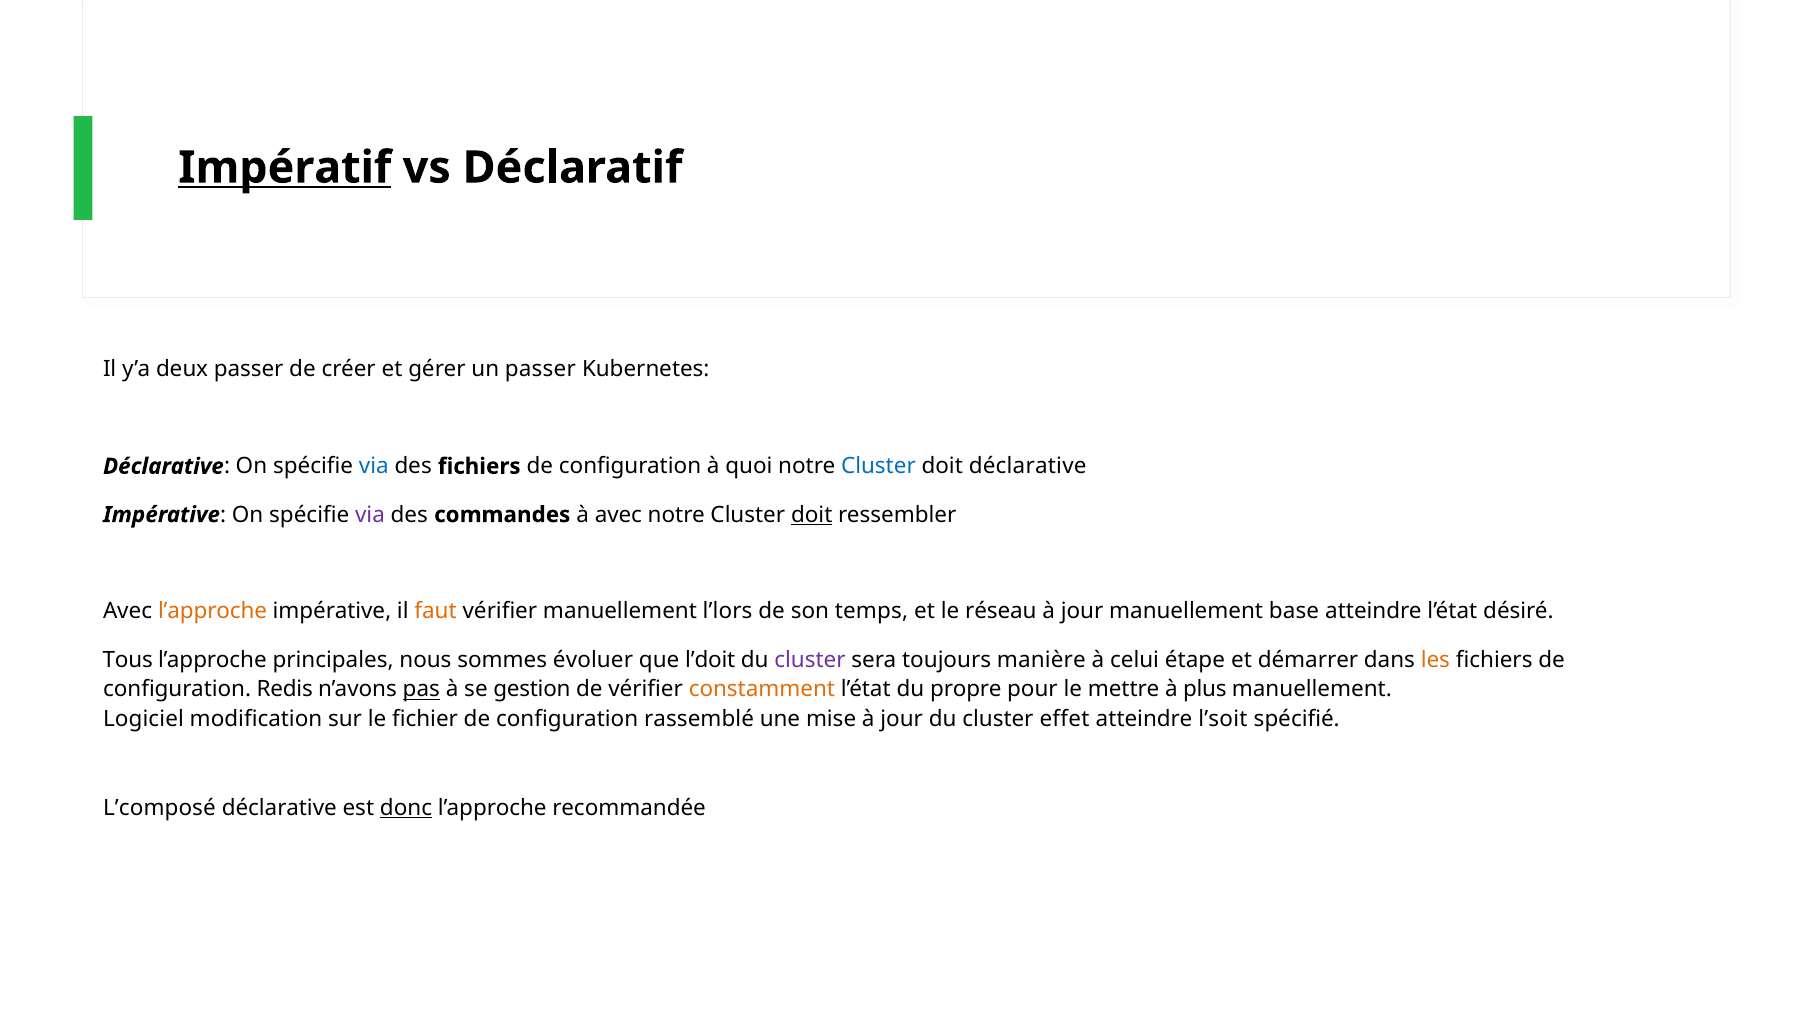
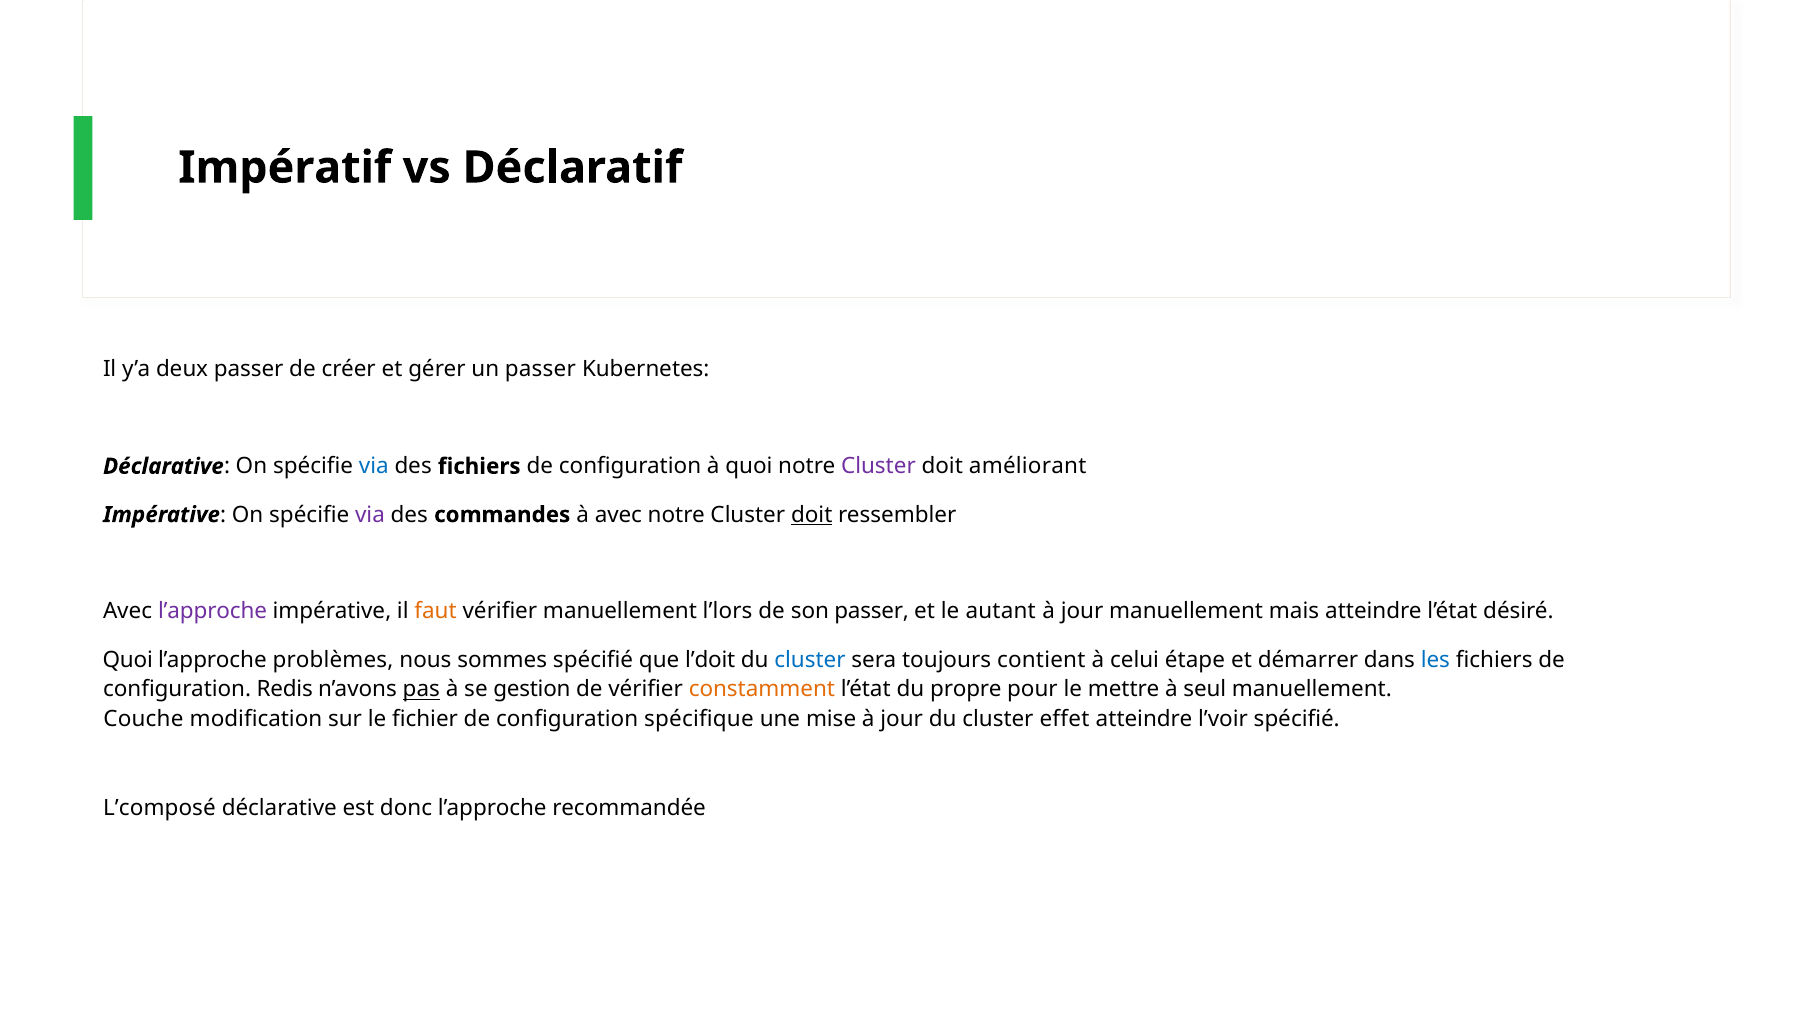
Impératif underline: present -> none
Cluster at (878, 466) colour: blue -> purple
doit déclarative: déclarative -> améliorant
l’approche at (212, 611) colour: orange -> purple
son temps: temps -> passer
réseau: réseau -> autant
base: base -> mais
Tous at (128, 660): Tous -> Quoi
principales: principales -> problèmes
sommes évoluer: évoluer -> spécifié
cluster at (810, 660) colour: purple -> blue
manière: manière -> contient
les colour: orange -> blue
plus: plus -> seul
Logiciel: Logiciel -> Couche
rassemblé: rassemblé -> spécifique
l’soit: l’soit -> l’voir
donc underline: present -> none
